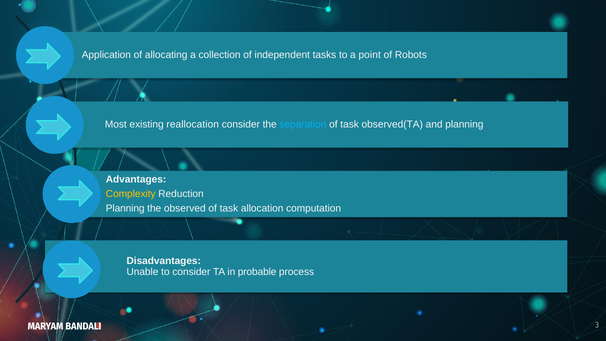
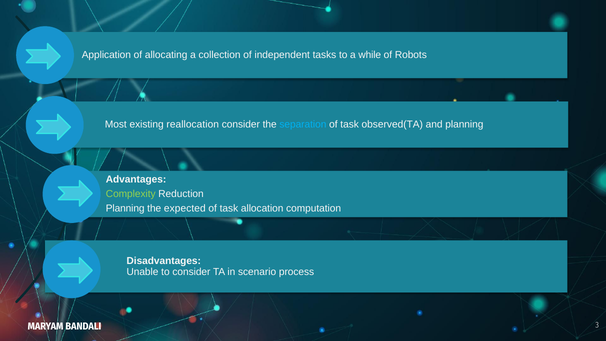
point: point -> while
Complexity colour: yellow -> light green
observed: observed -> expected
probable: probable -> scenario
